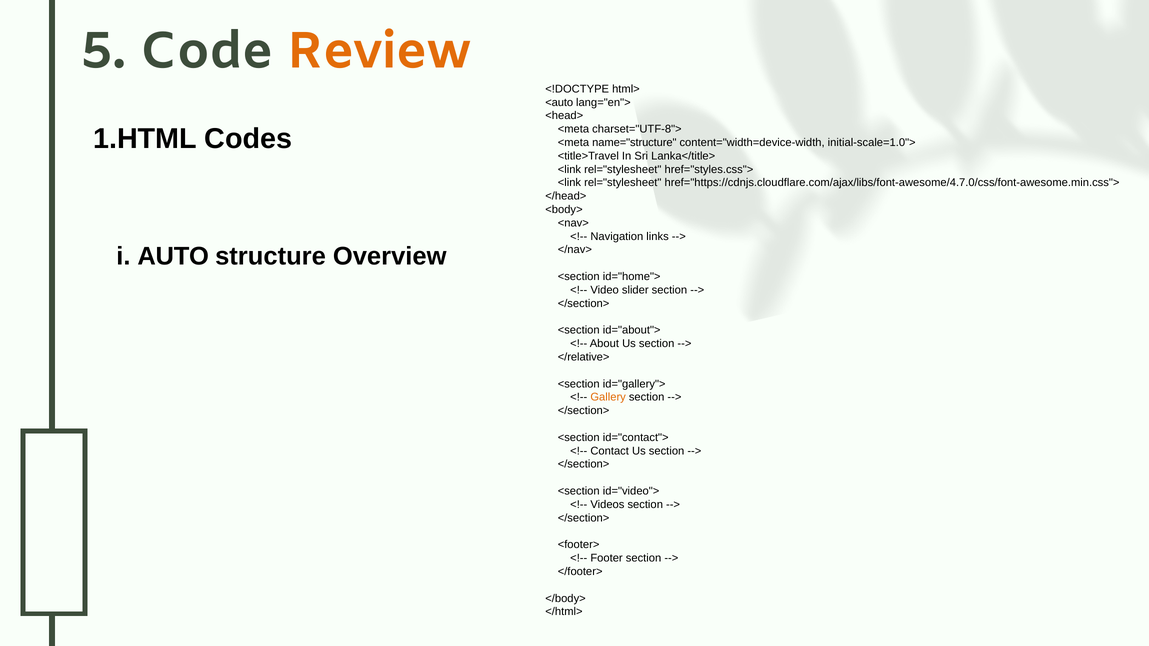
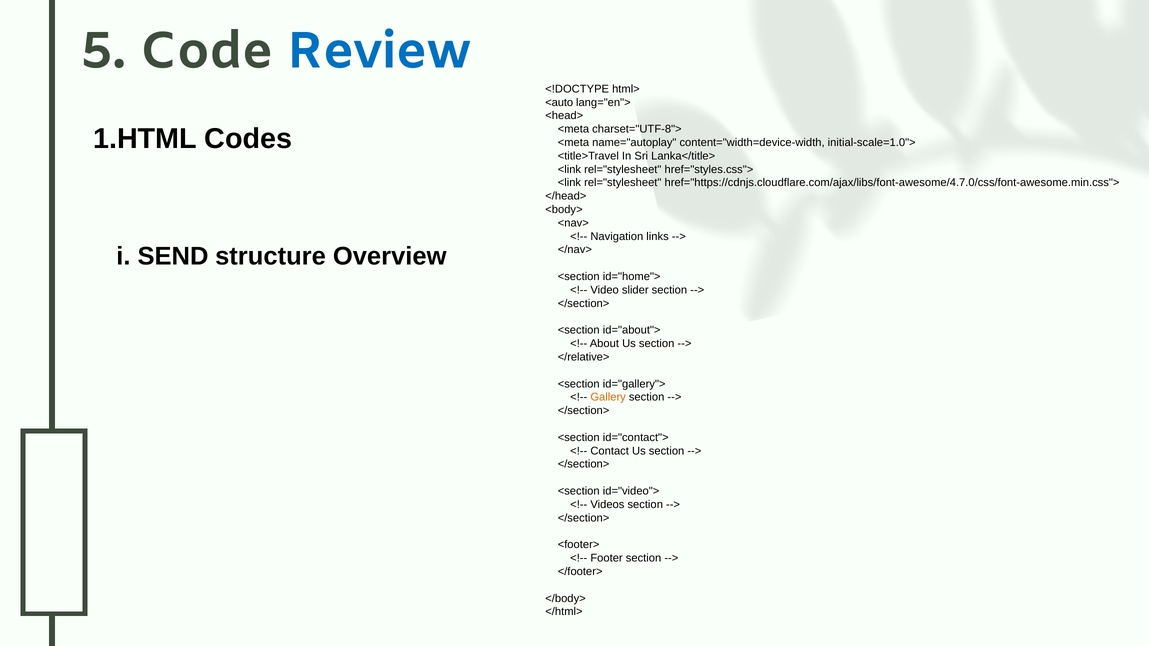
Review colour: orange -> blue
name="structure: name="structure -> name="autoplay
AUTO: AUTO -> SEND
